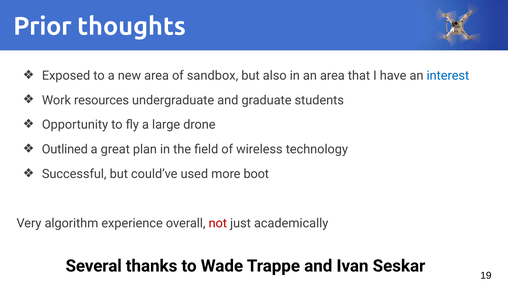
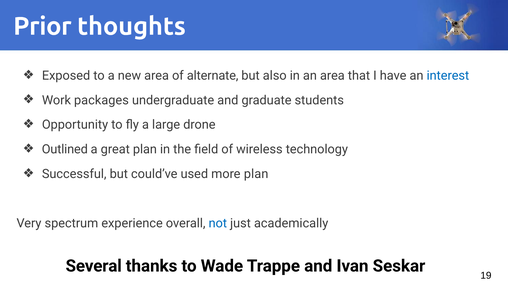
sandbox: sandbox -> alternate
resources: resources -> packages
more boot: boot -> plan
algorithm: algorithm -> spectrum
not colour: red -> blue
